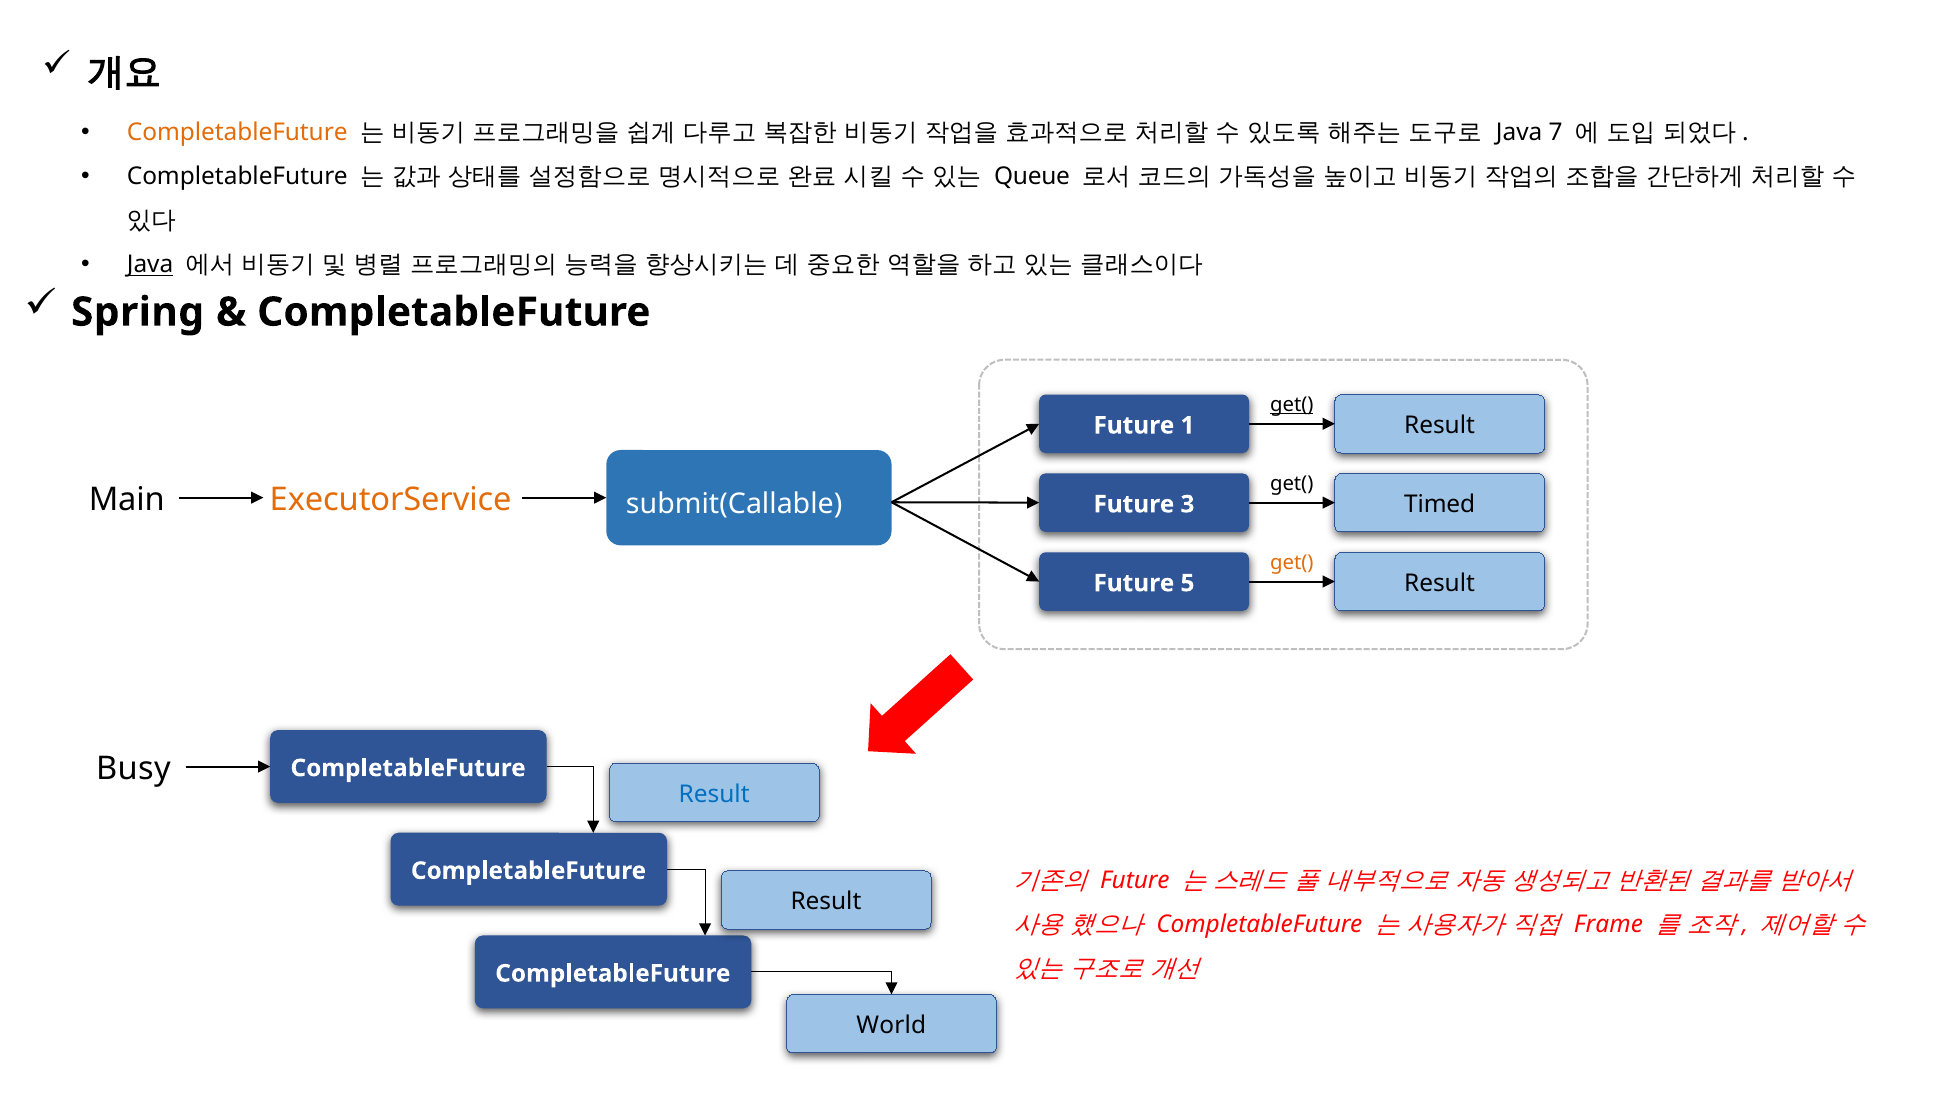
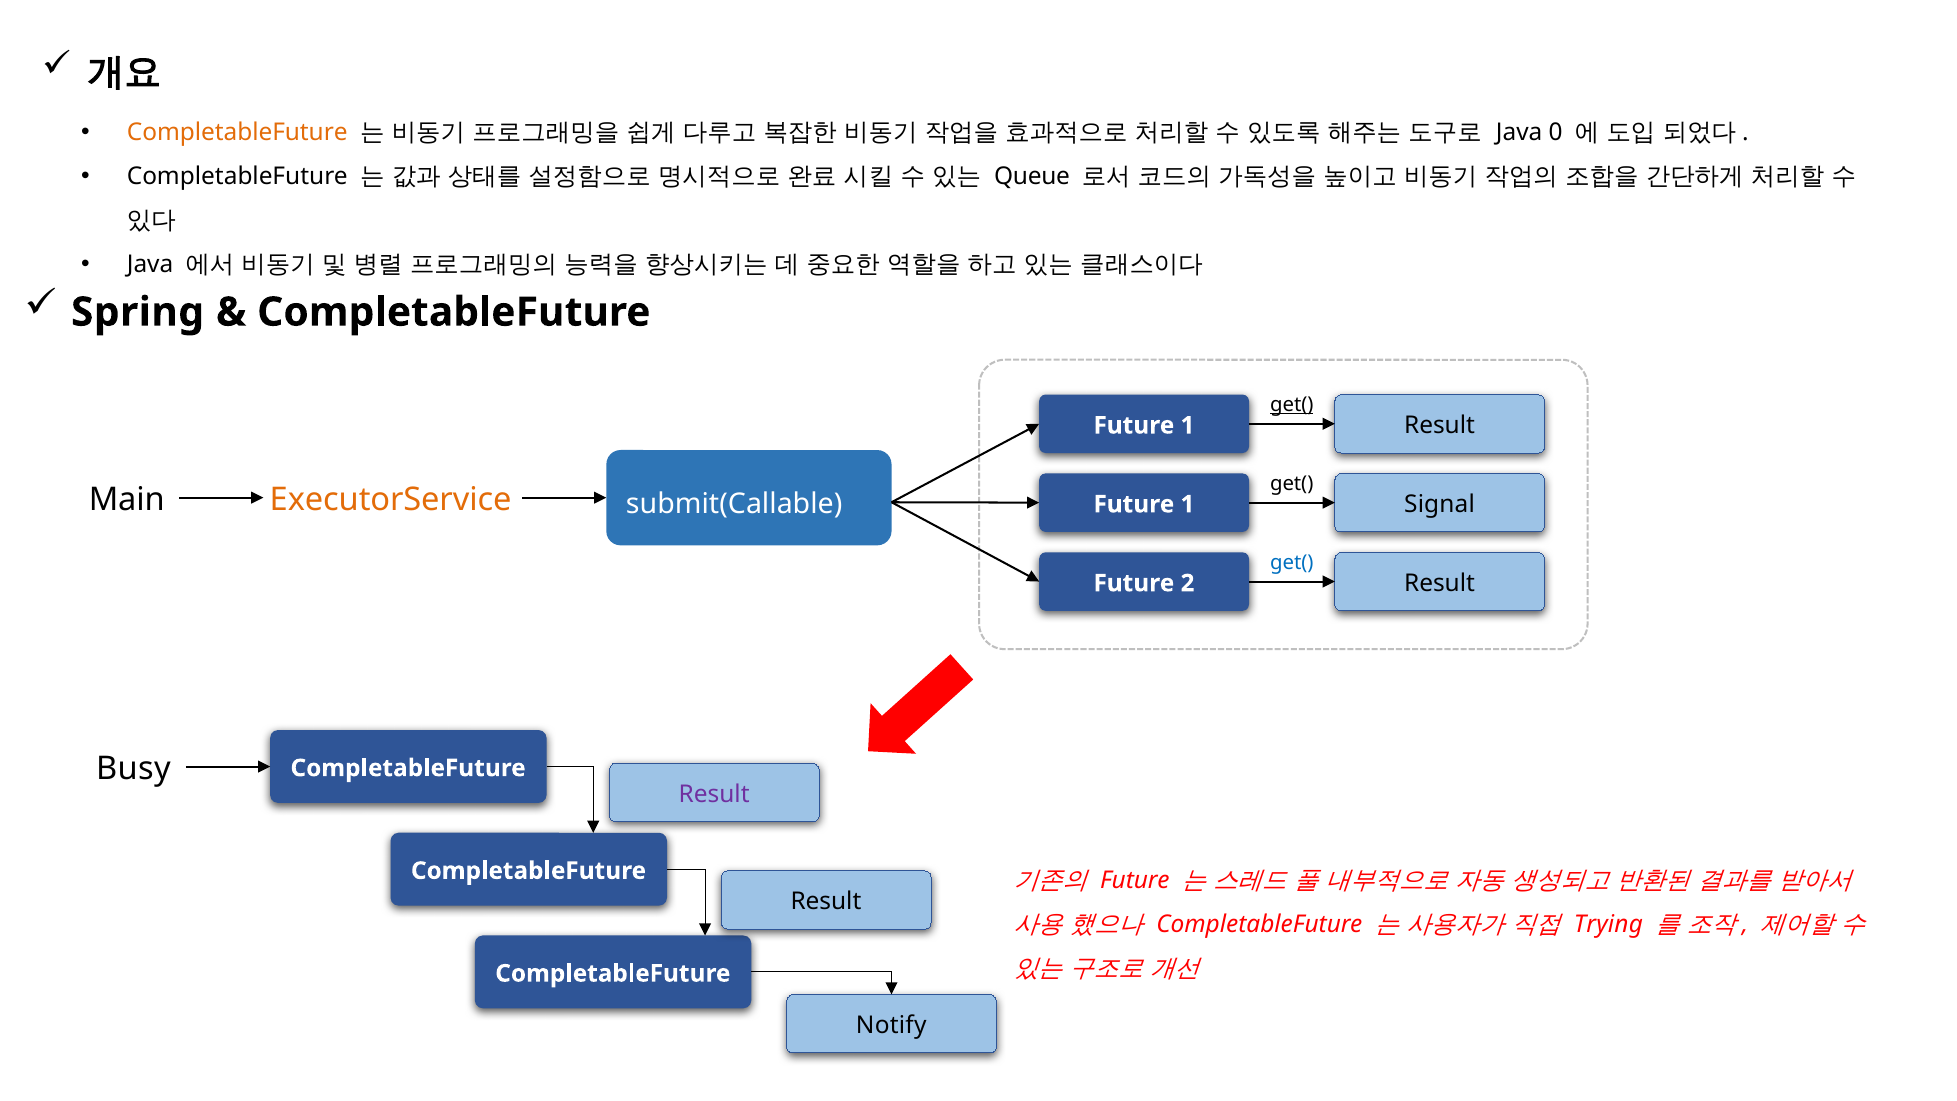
7: 7 -> 0
Java at (150, 265) underline: present -> none
submit(Callable Future 3: 3 -> 1
Timed: Timed -> Signal
get( at (1292, 563) colour: orange -> blue
5: 5 -> 2
Result at (714, 794) colour: blue -> purple
Frame: Frame -> Trying
World: World -> Notify
